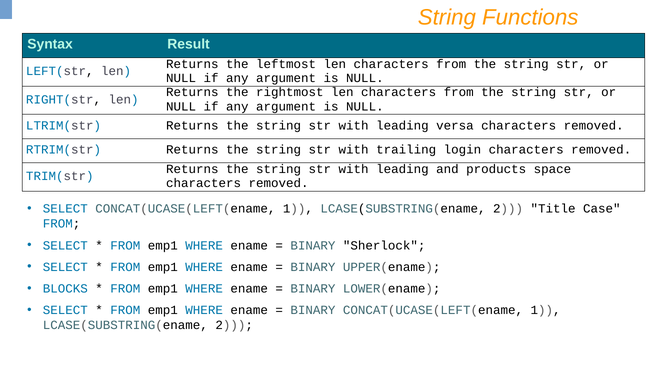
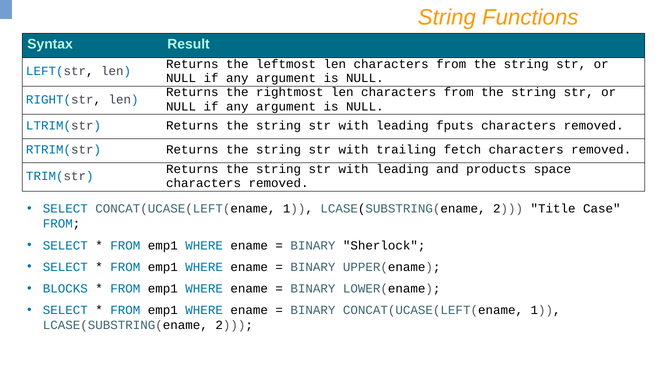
versa: versa -> fputs
login: login -> fetch
